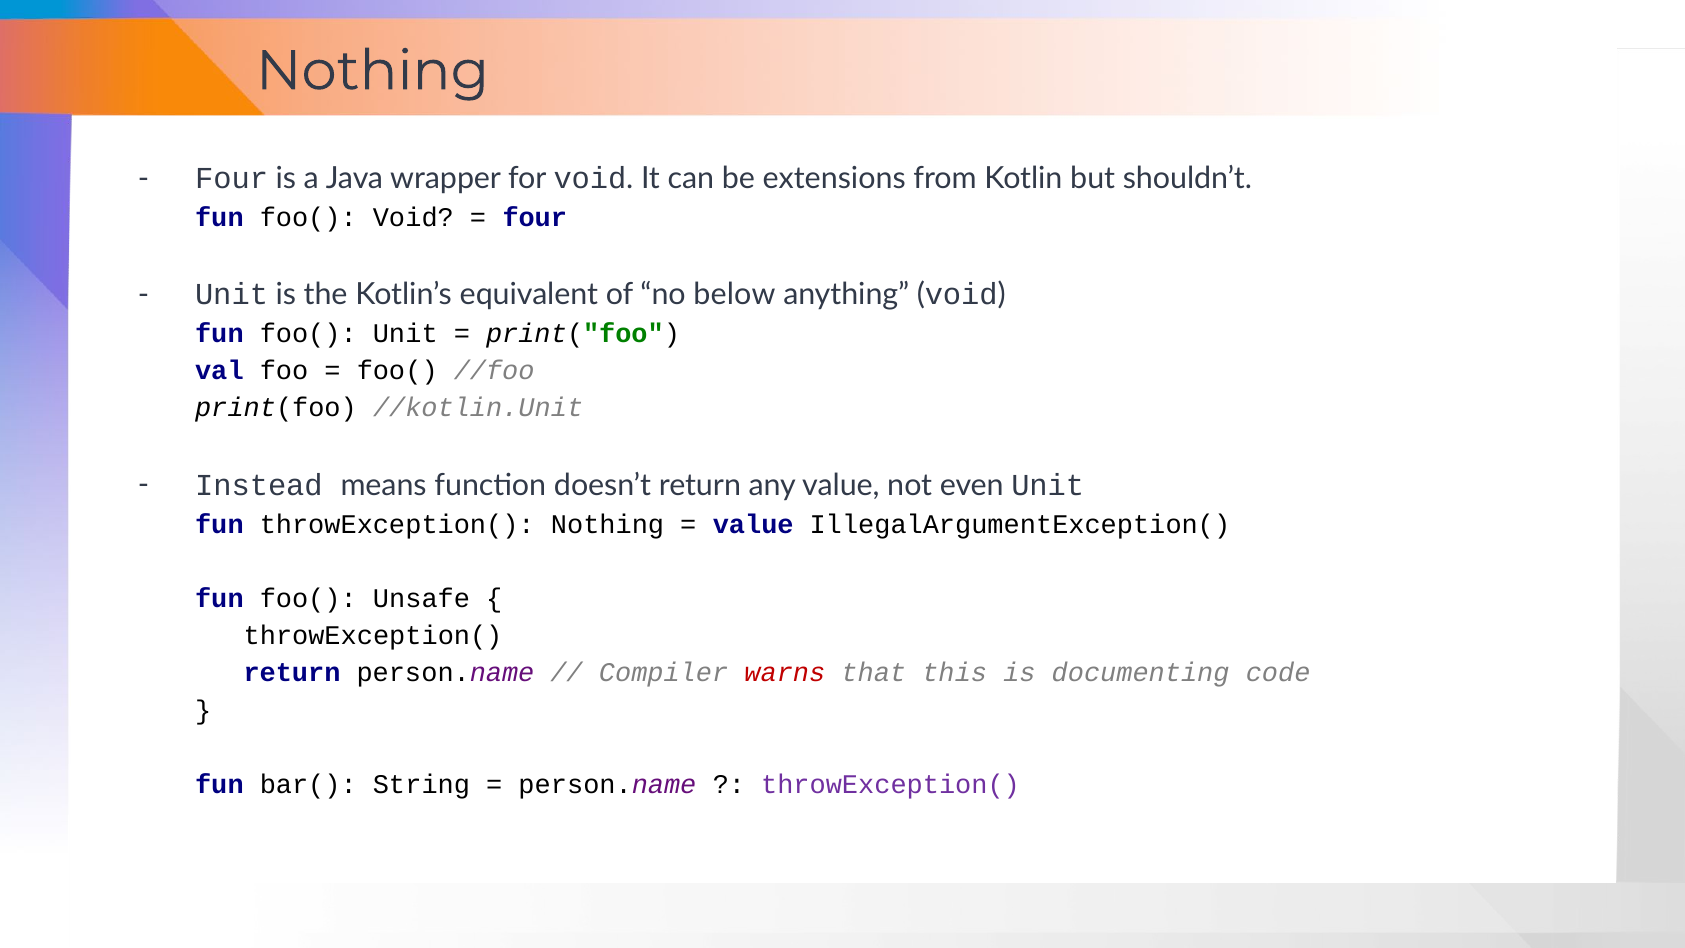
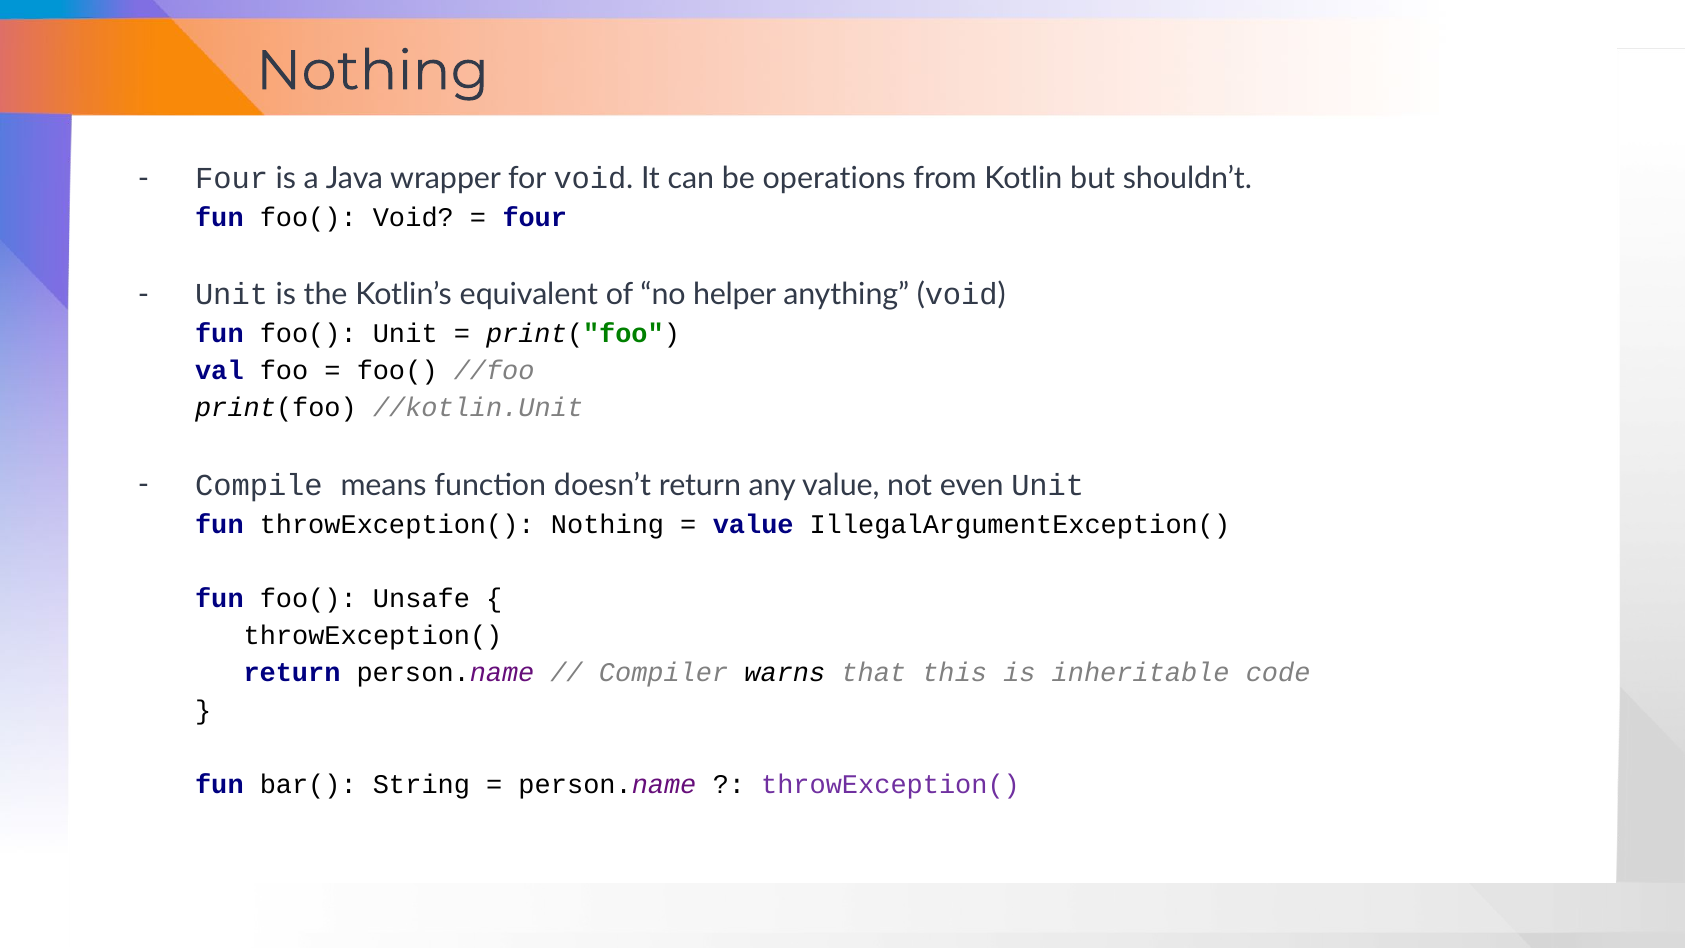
extensions: extensions -> operations
below: below -> helper
Instead: Instead -> Compile
warns colour: red -> black
documenting: documenting -> inheritable
